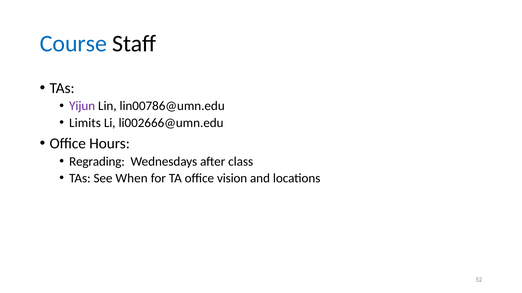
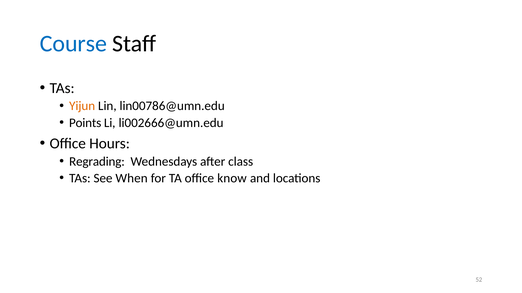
Yijun colour: purple -> orange
Limits: Limits -> Points
vision: vision -> know
